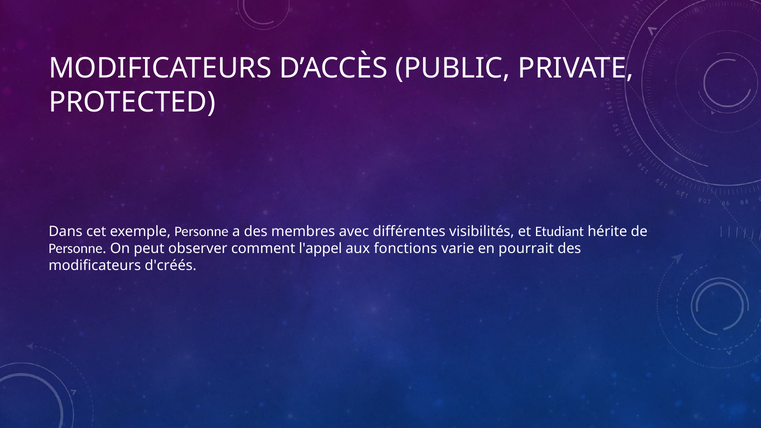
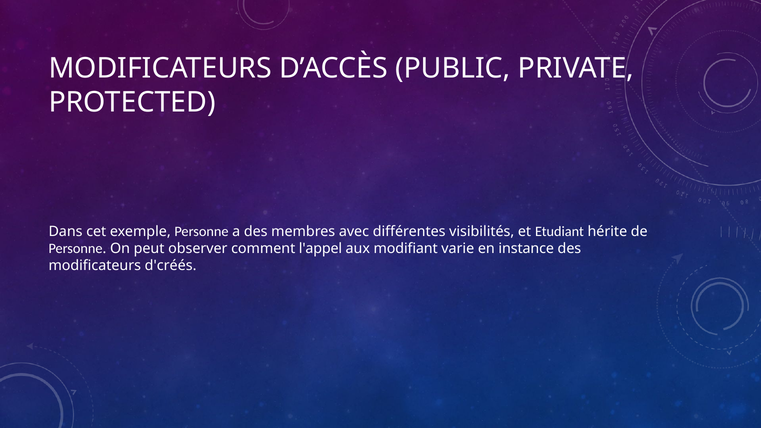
fonctions: fonctions -> modifiant
pourrait: pourrait -> instance
